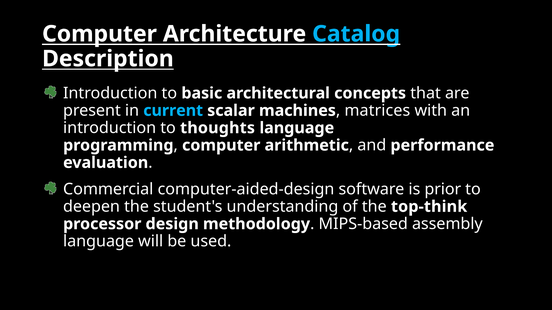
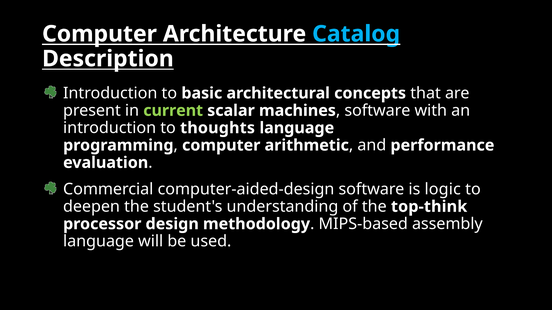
current colour: light blue -> light green
matrices at (377, 111): matrices -> software
prior: prior -> logic
